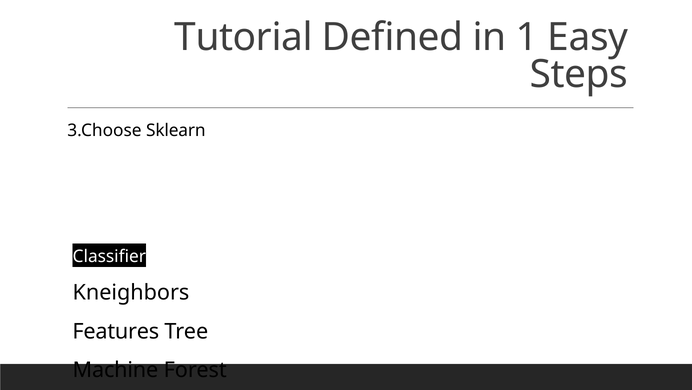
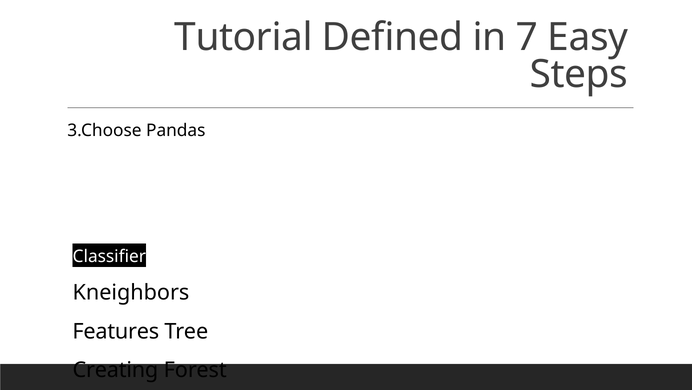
1: 1 -> 7
Sklearn: Sklearn -> Pandas
Machine: Machine -> Creating
